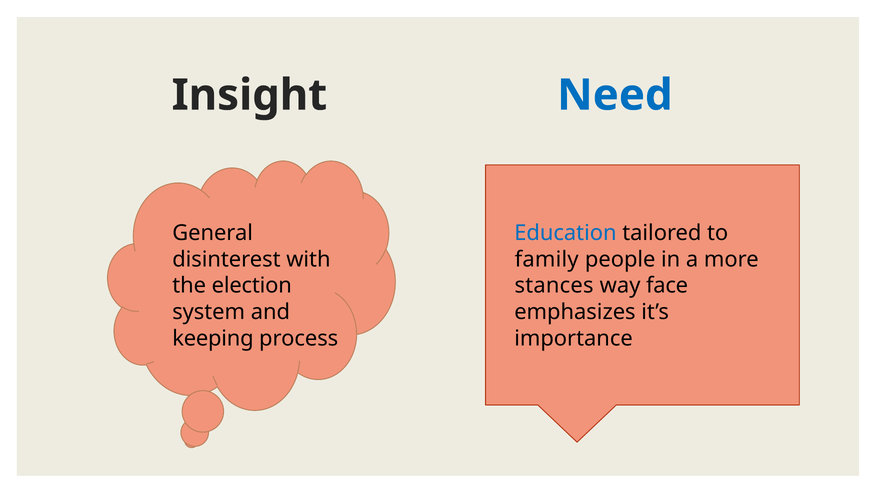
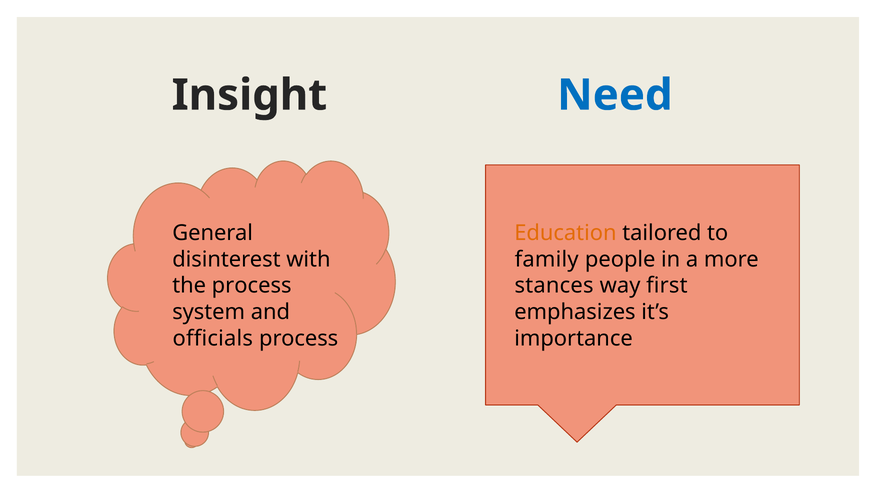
Education colour: blue -> orange
the election: election -> process
face: face -> first
keeping: keeping -> officials
